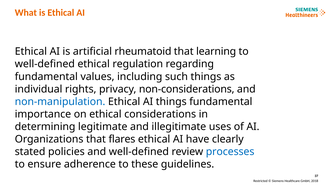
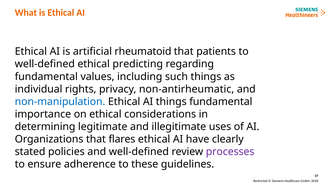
learning: learning -> patients
regulation: regulation -> predicting
non-considerations: non-considerations -> non-antirheumatic
processes colour: blue -> purple
